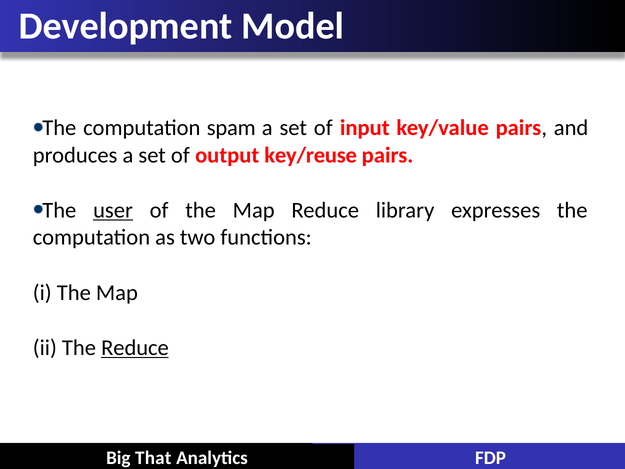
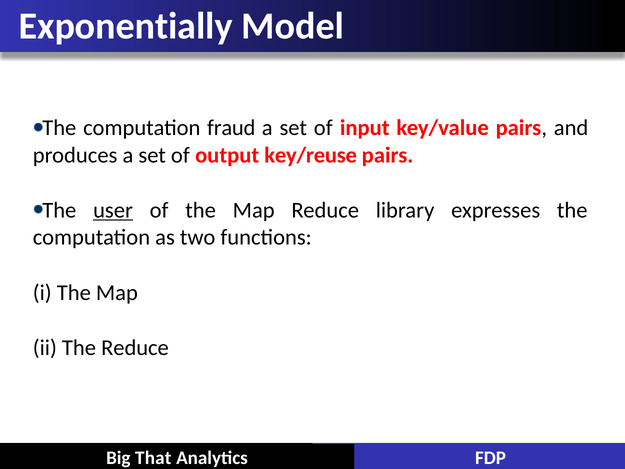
Development: Development -> Exponentially
spam: spam -> fraud
Reduce at (135, 348) underline: present -> none
